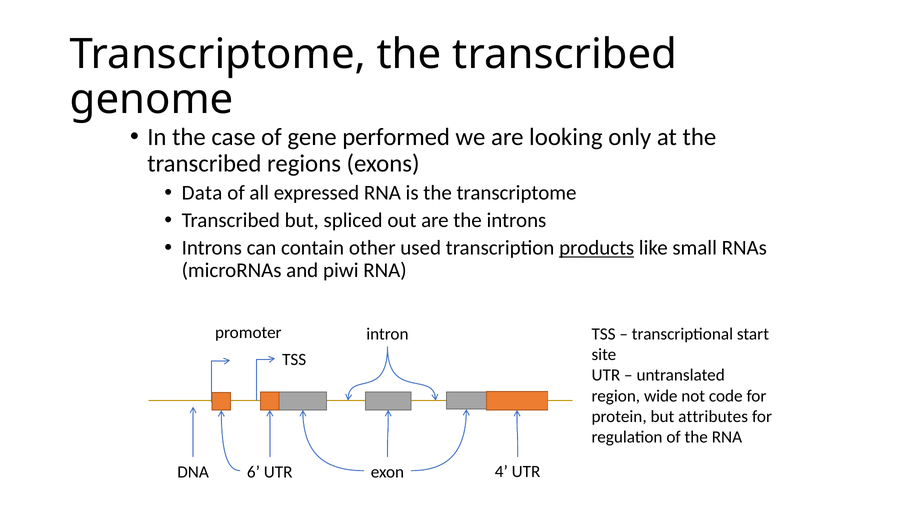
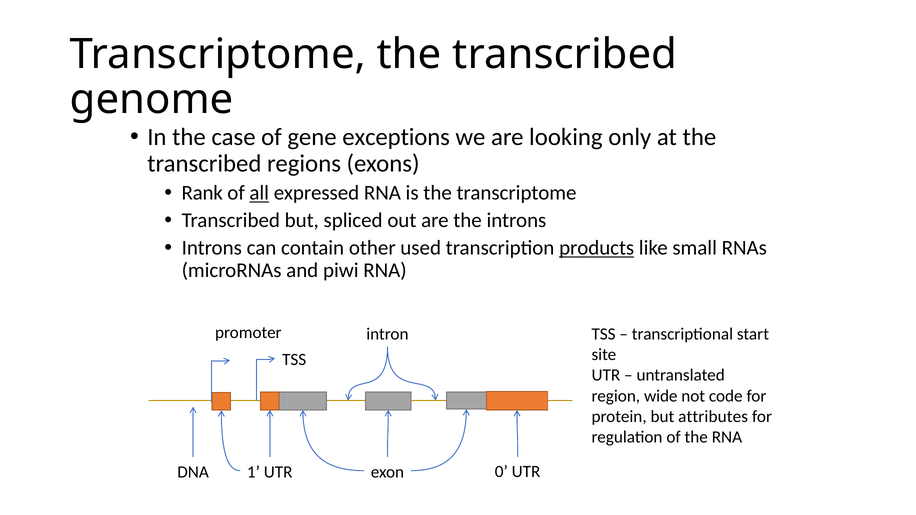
performed: performed -> exceptions
Data: Data -> Rank
all underline: none -> present
6: 6 -> 1
4: 4 -> 0
